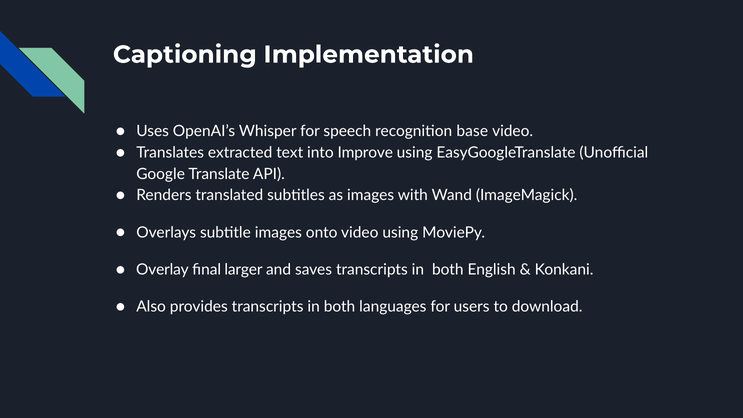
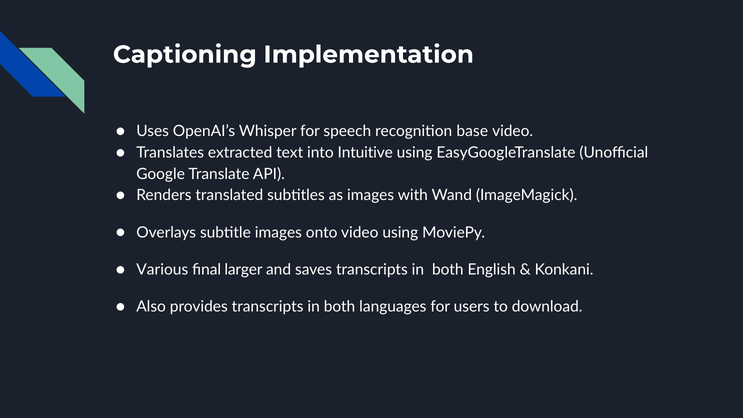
Improve: Improve -> Intuitive
Overlay: Overlay -> Various
